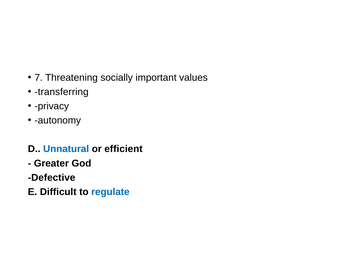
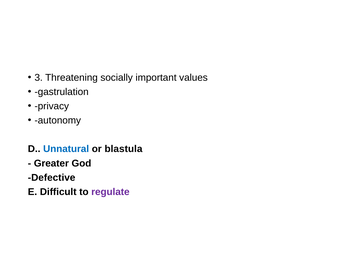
7: 7 -> 3
transferring: transferring -> gastrulation
efficient: efficient -> blastula
regulate colour: blue -> purple
